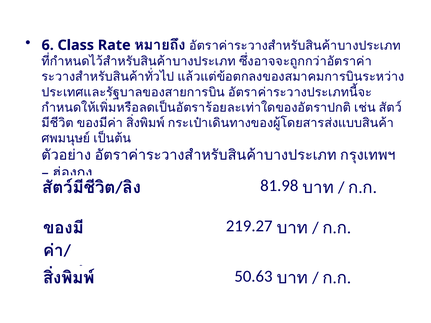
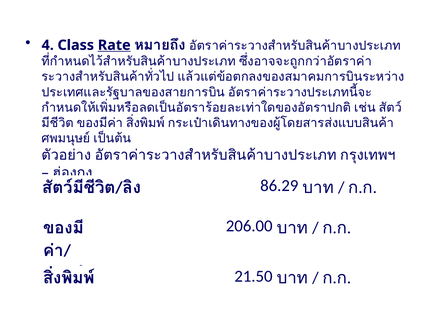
6: 6 -> 4
Rate underline: none -> present
81.98: 81.98 -> 86.29
219.27: 219.27 -> 206.00
50.63: 50.63 -> 21.50
